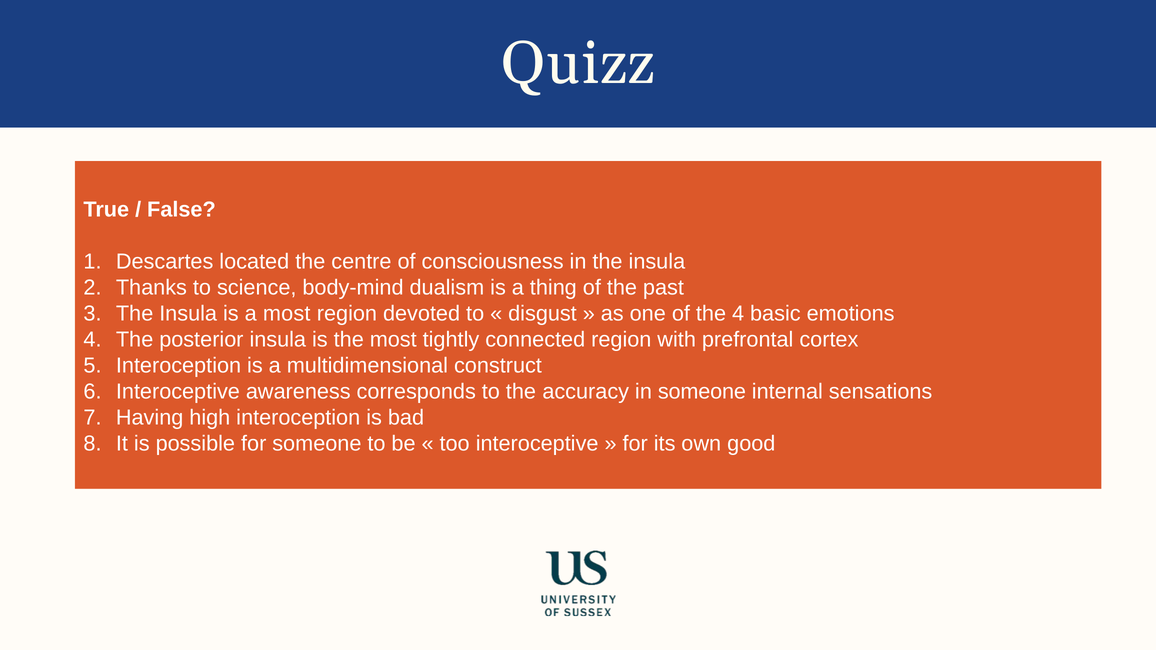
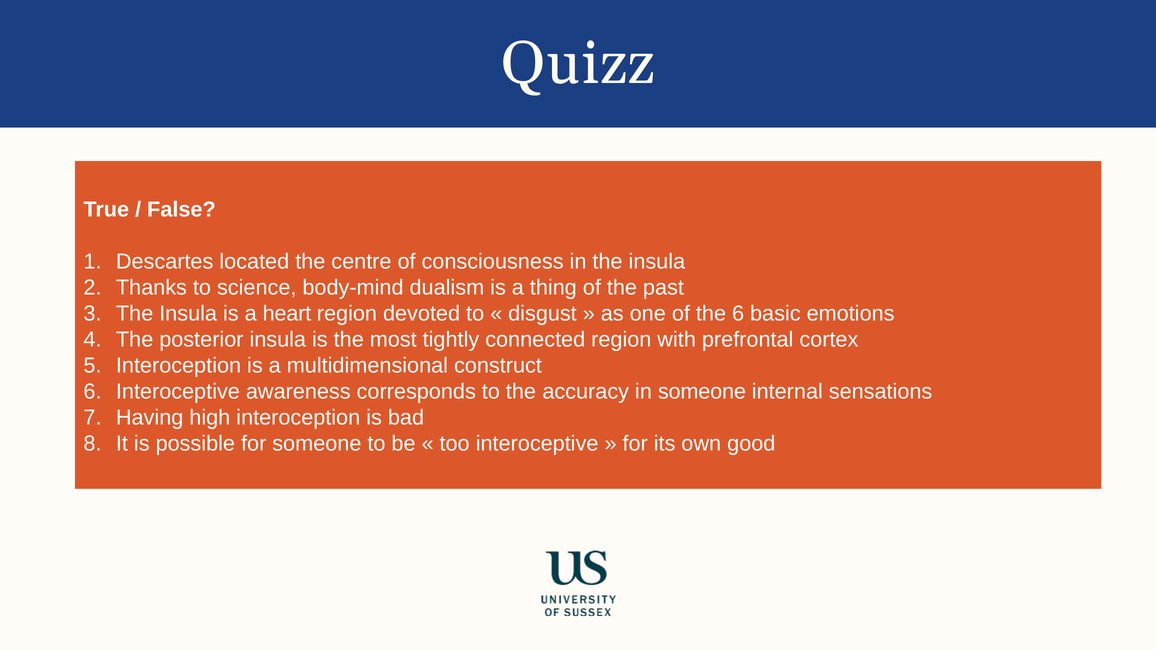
a most: most -> heart
the 4: 4 -> 6
